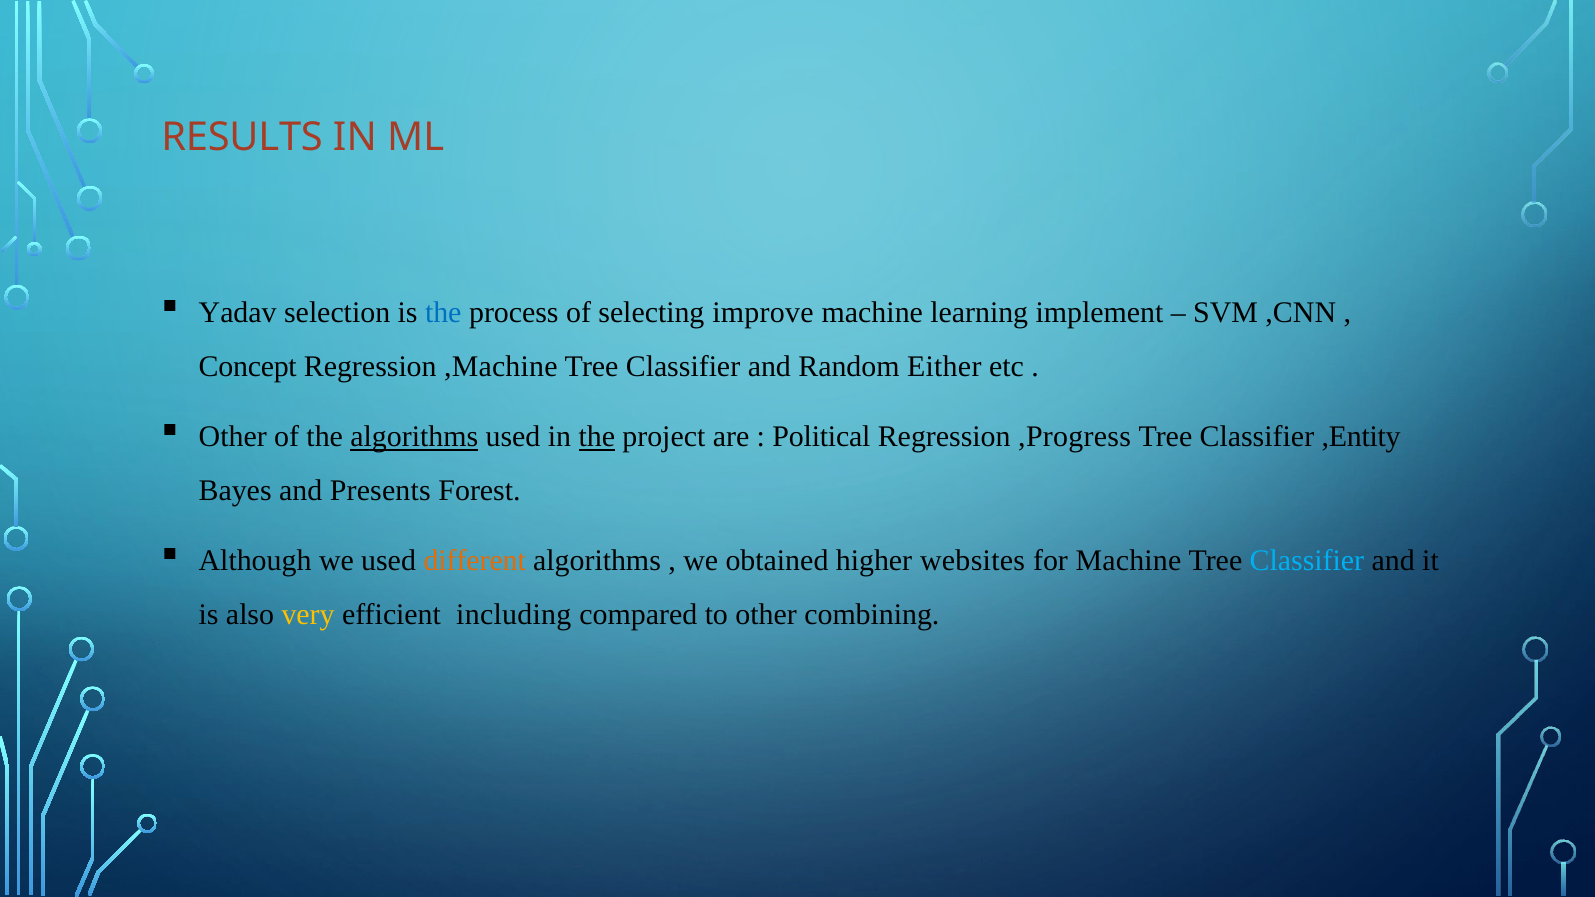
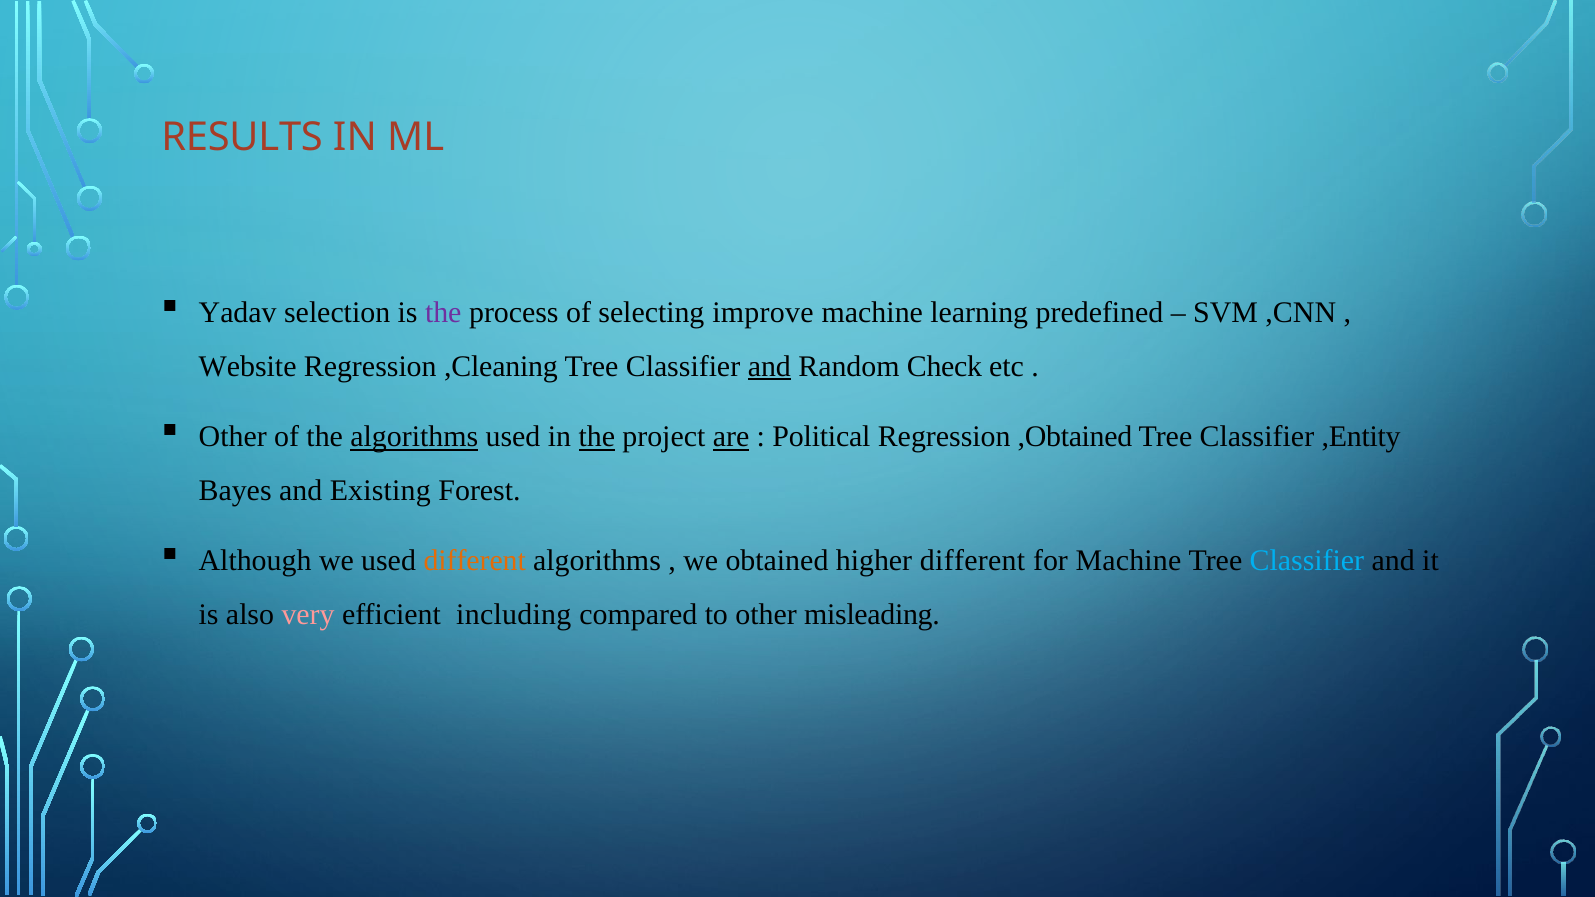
the at (443, 313) colour: blue -> purple
implement: implement -> predefined
Concept: Concept -> Website
,Machine: ,Machine -> ,Cleaning
and at (769, 366) underline: none -> present
Either: Either -> Check
are underline: none -> present
,Progress: ,Progress -> ,Obtained
Presents: Presents -> Existing
higher websites: websites -> different
very colour: yellow -> pink
combining: combining -> misleading
